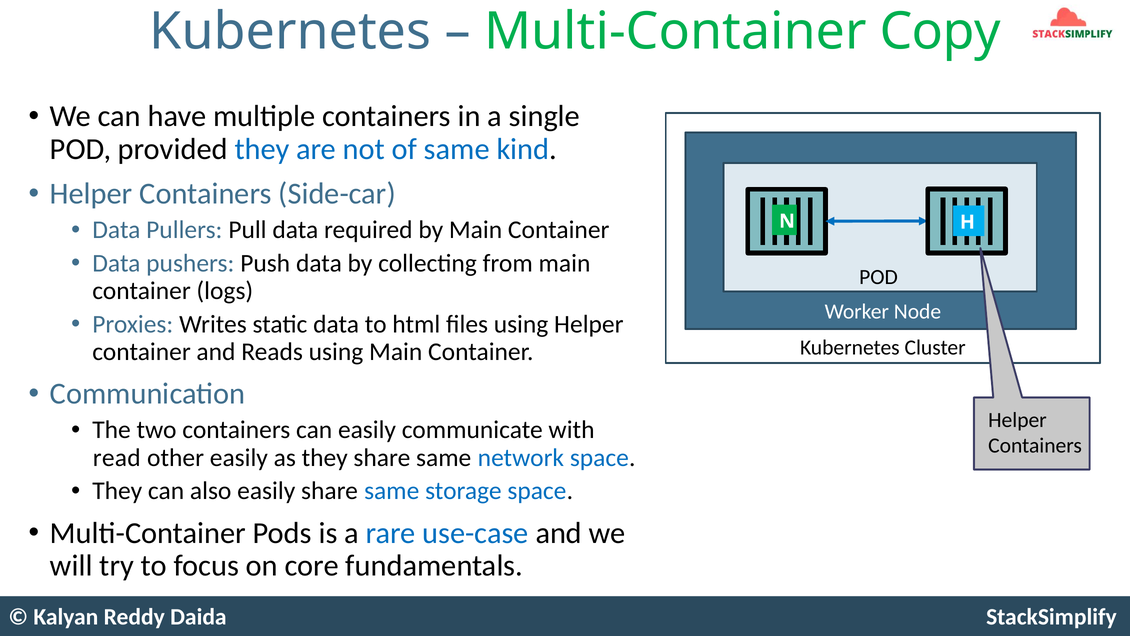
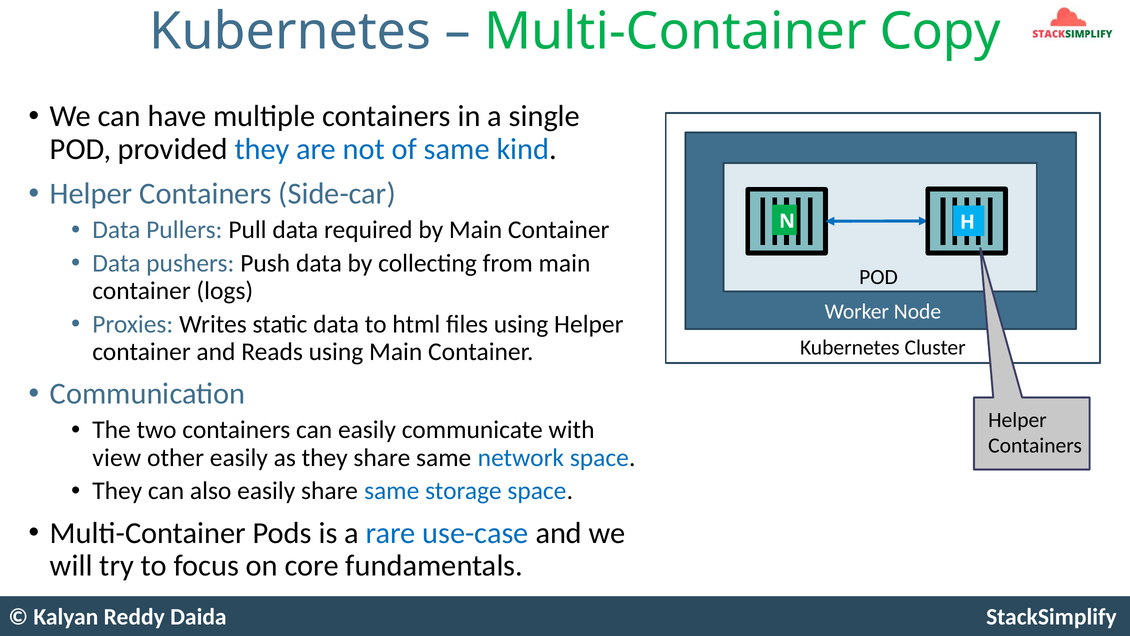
read: read -> view
